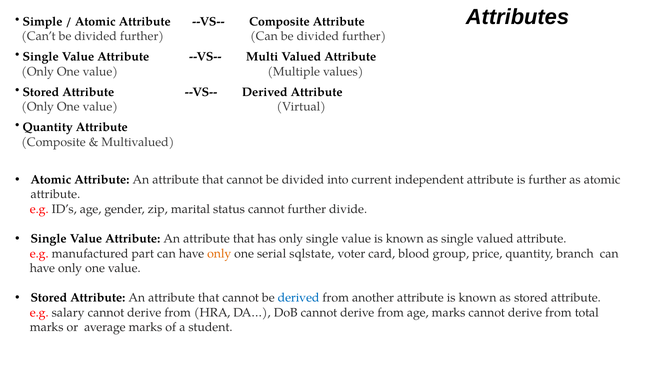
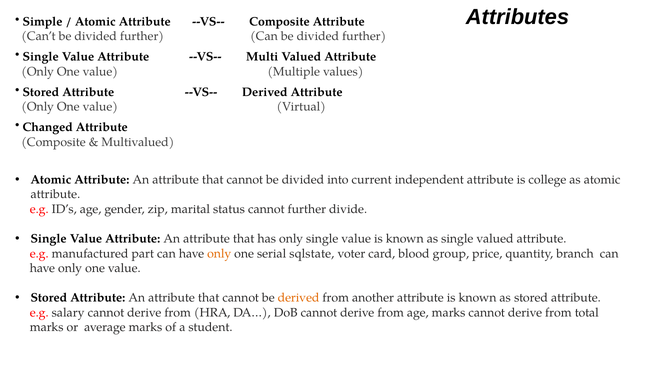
Quantity at (48, 127): Quantity -> Changed
is further: further -> college
derived at (299, 298) colour: blue -> orange
